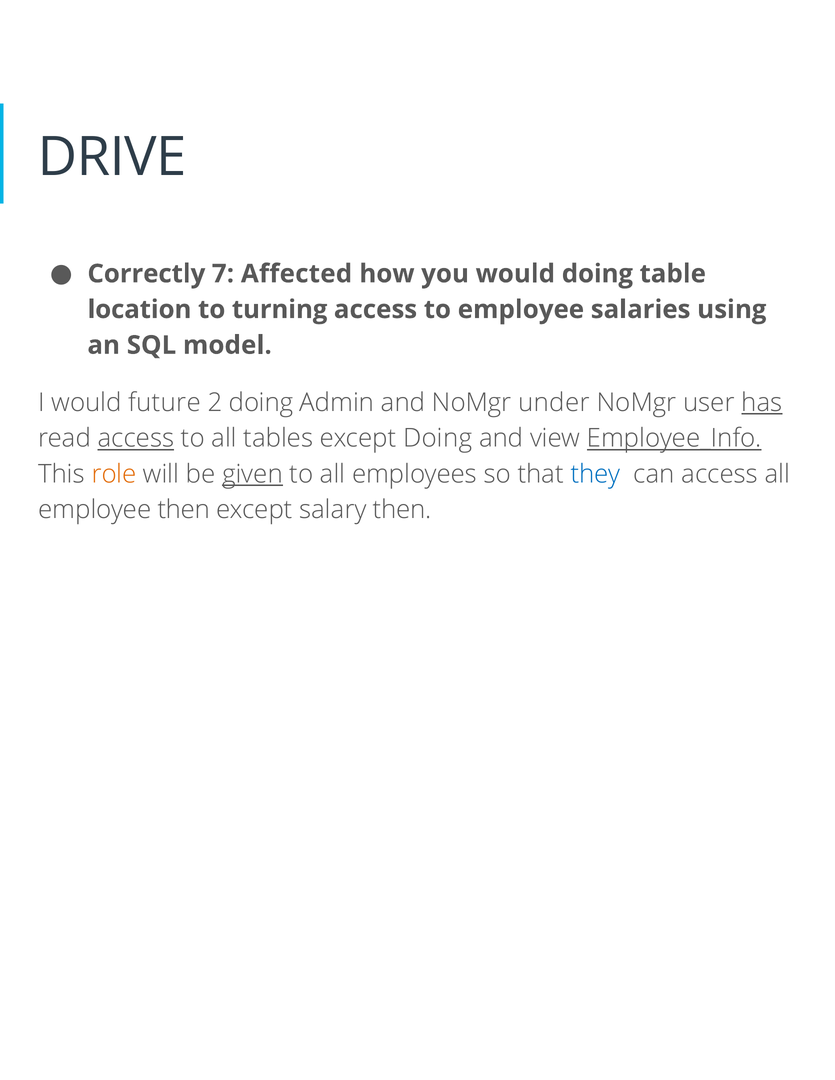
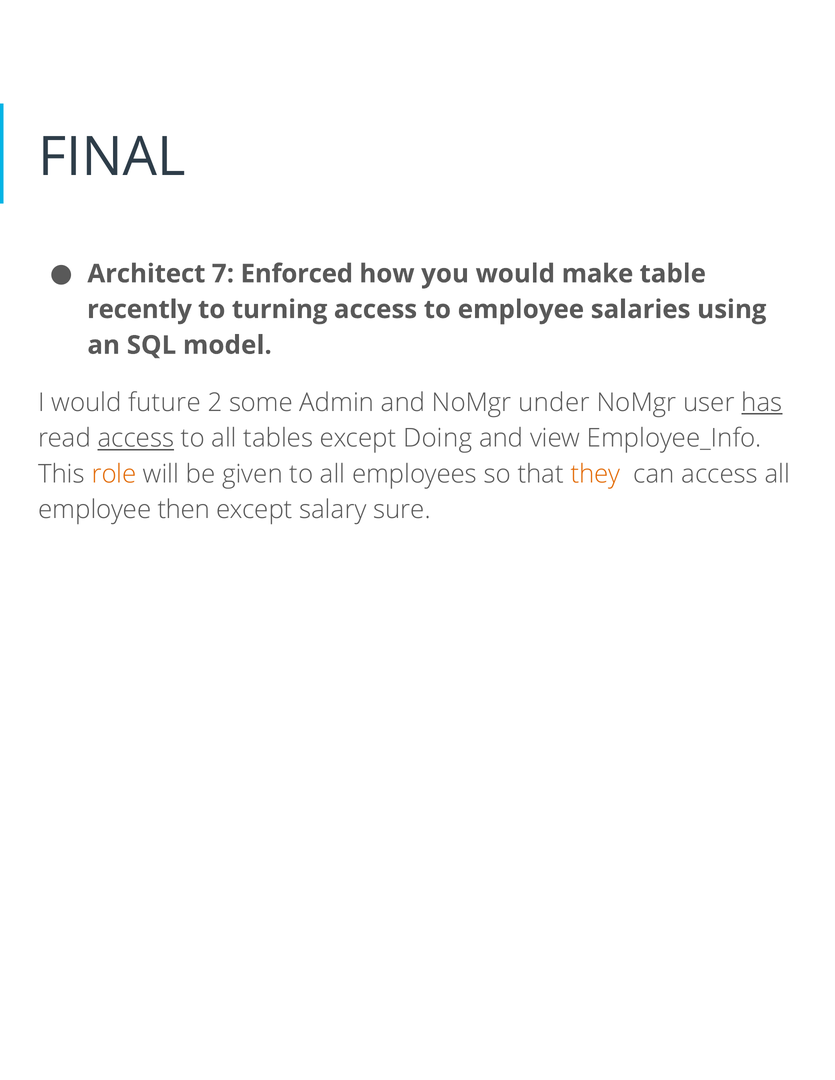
DRIVE: DRIVE -> FINAL
Correctly: Correctly -> Architect
Affected: Affected -> Enforced
would doing: doing -> make
location: location -> recently
2 doing: doing -> some
Employee_Info underline: present -> none
given underline: present -> none
they colour: blue -> orange
salary then: then -> sure
